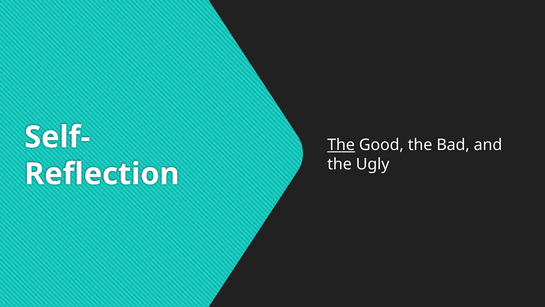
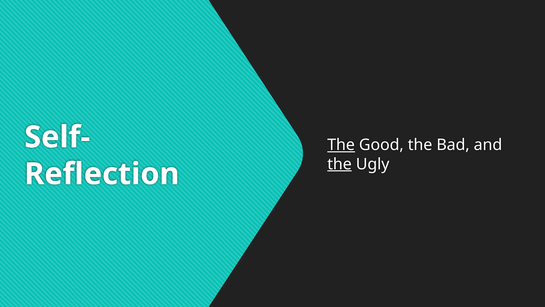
the at (340, 164) underline: none -> present
